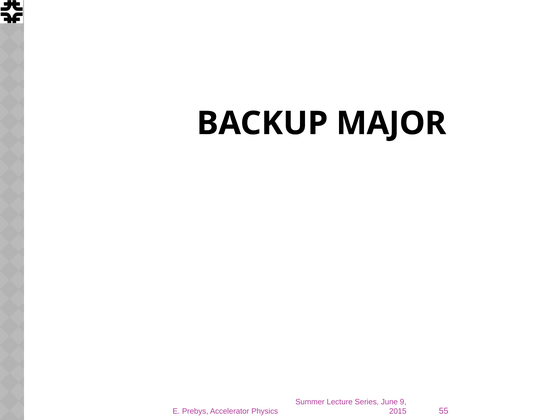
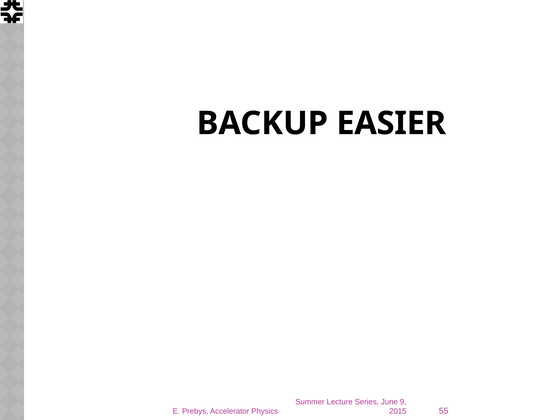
MAJOR: MAJOR -> EASIER
